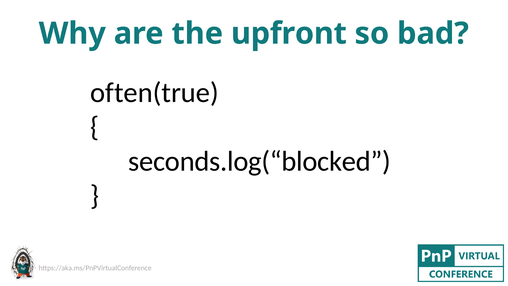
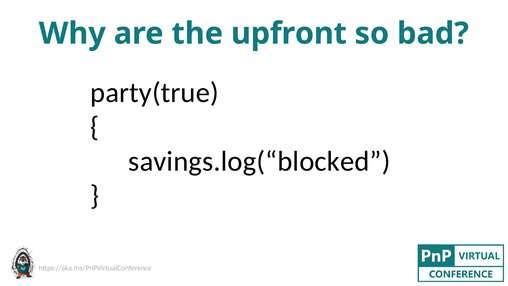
often(true: often(true -> party(true
seconds.log(“blocked: seconds.log(“blocked -> savings.log(“blocked
